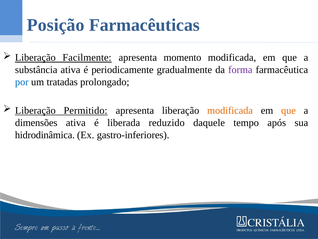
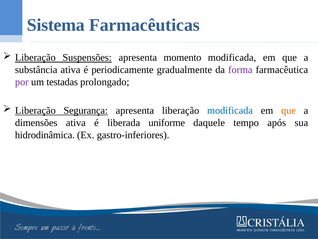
Posição: Posição -> Sistema
Facilmente: Facilmente -> Suspensões
por colour: blue -> purple
tratadas: tratadas -> testadas
Permitido: Permitido -> Segurança
modificada at (230, 110) colour: orange -> blue
reduzido: reduzido -> uniforme
